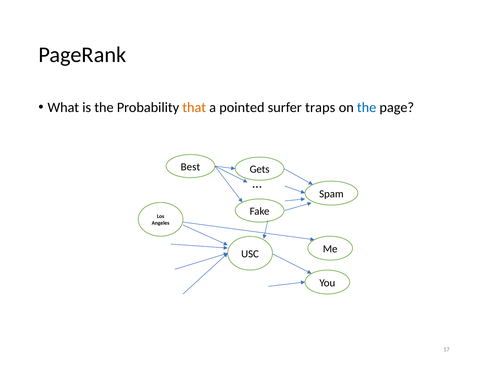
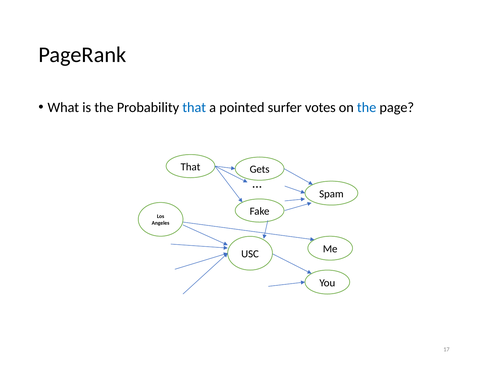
that at (194, 107) colour: orange -> blue
traps: traps -> votes
Best at (190, 167): Best -> That
